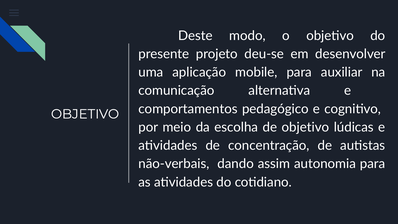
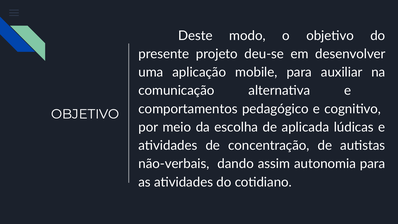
de objetivo: objetivo -> aplicada
